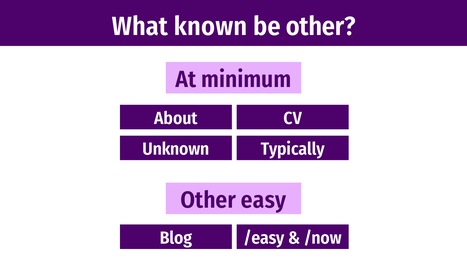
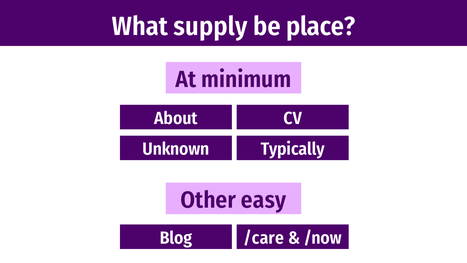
known: known -> supply
be other: other -> place
/easy: /easy -> /care
